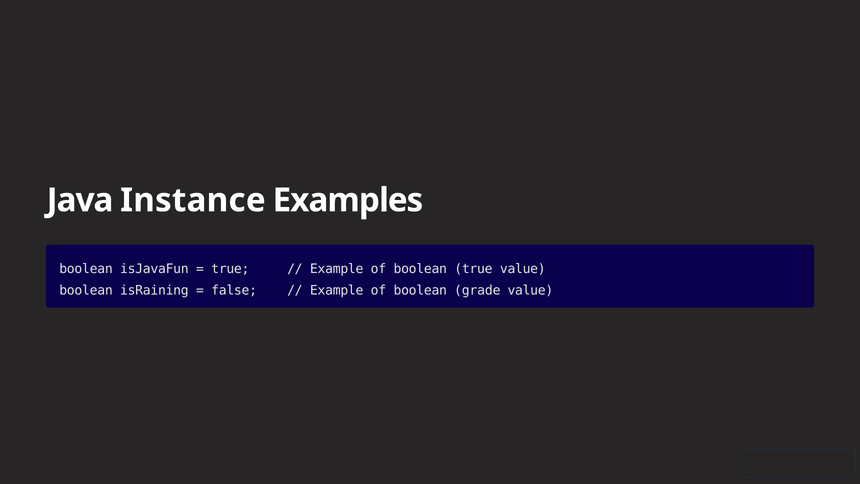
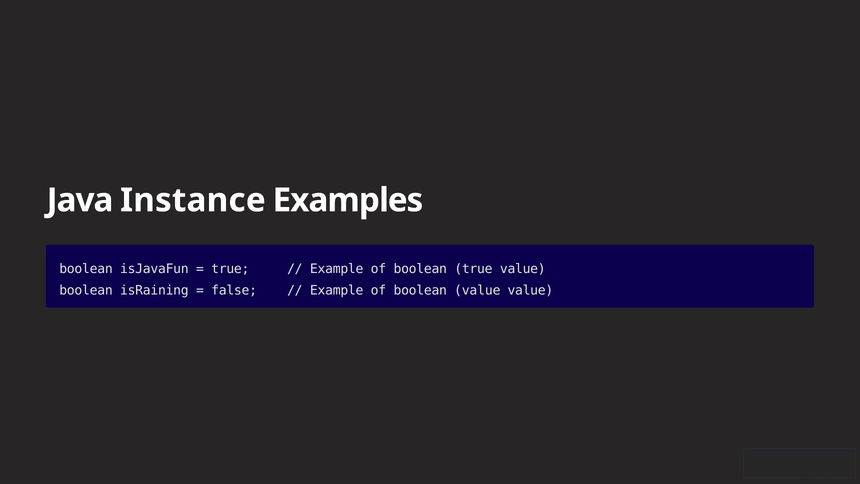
boolean grade: grade -> value
